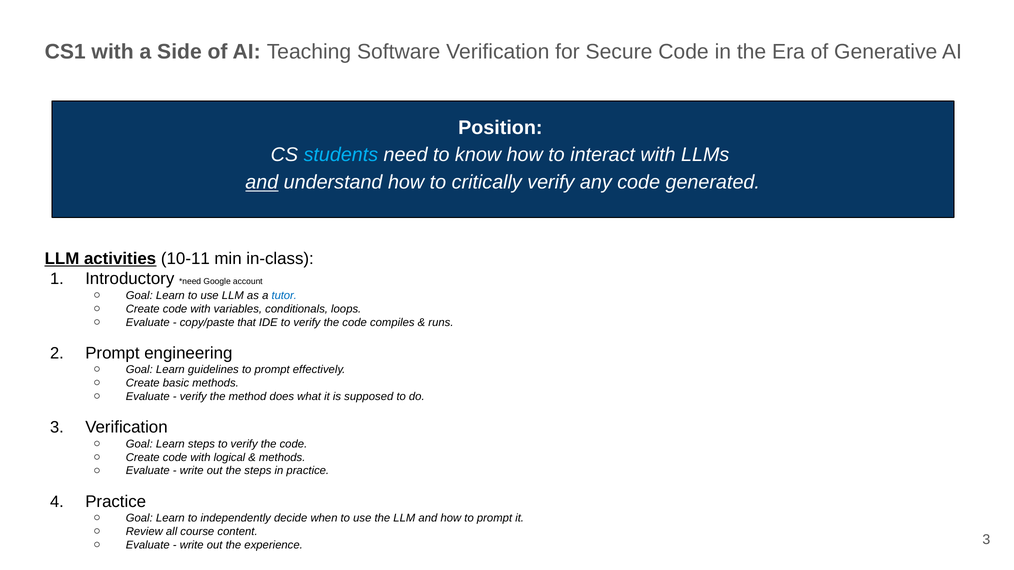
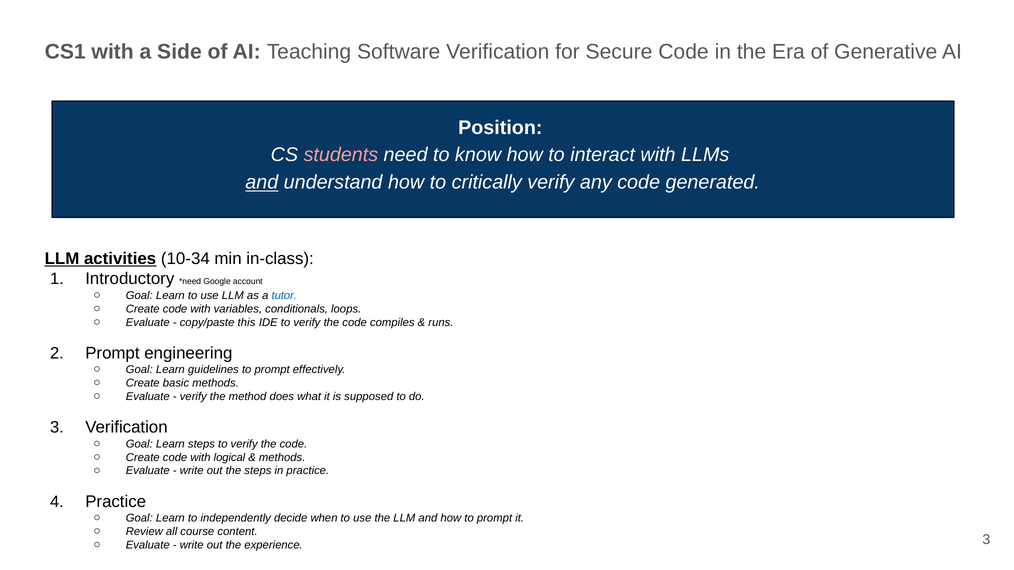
students colour: light blue -> pink
10-11: 10-11 -> 10-34
that: that -> this
